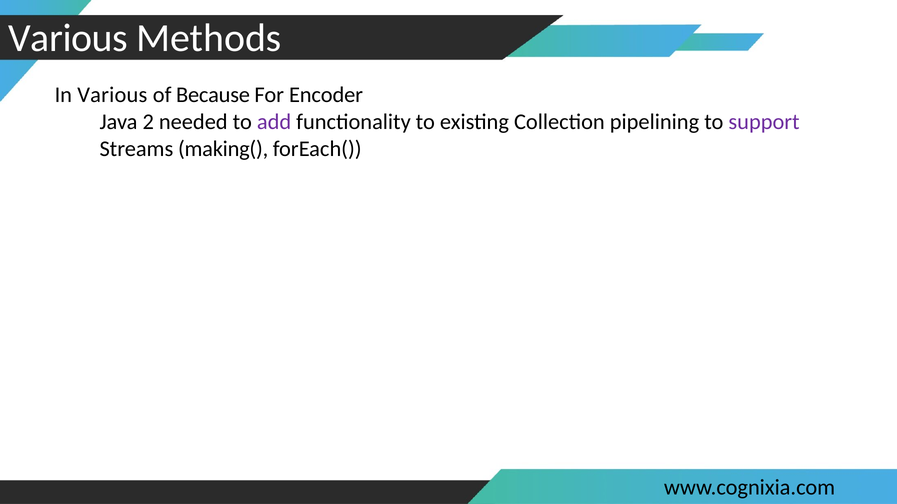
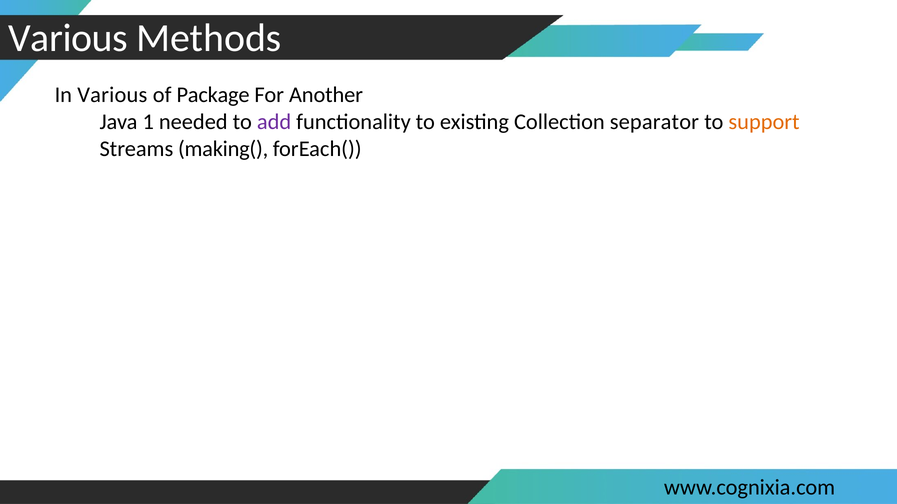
Because: Because -> Package
Encoder: Encoder -> Another
2: 2 -> 1
pipelining: pipelining -> separator
support colour: purple -> orange
